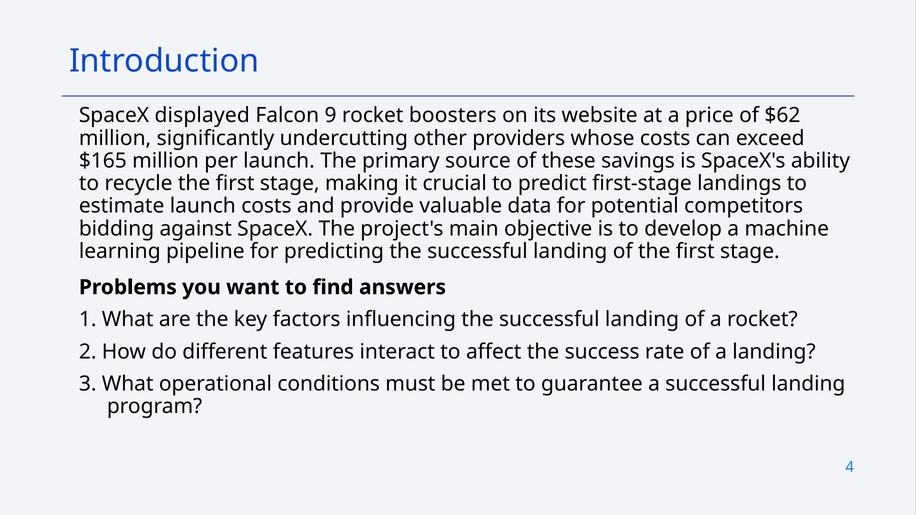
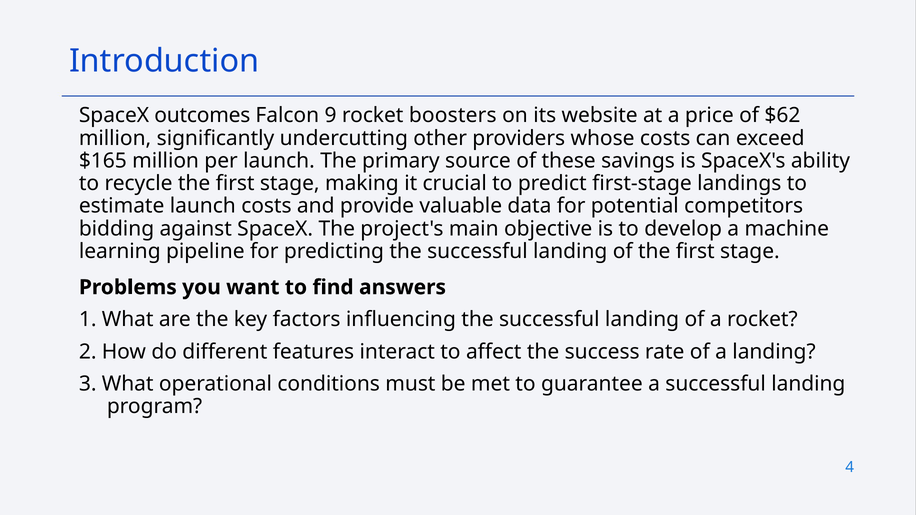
displayed: displayed -> outcomes
